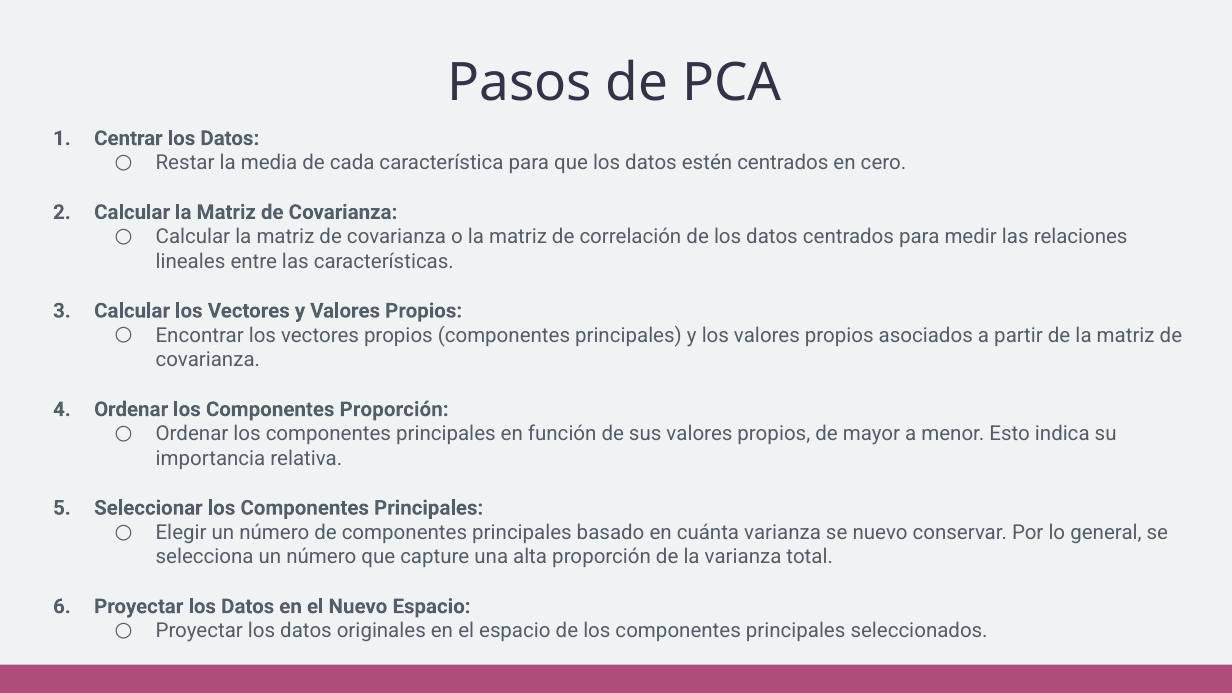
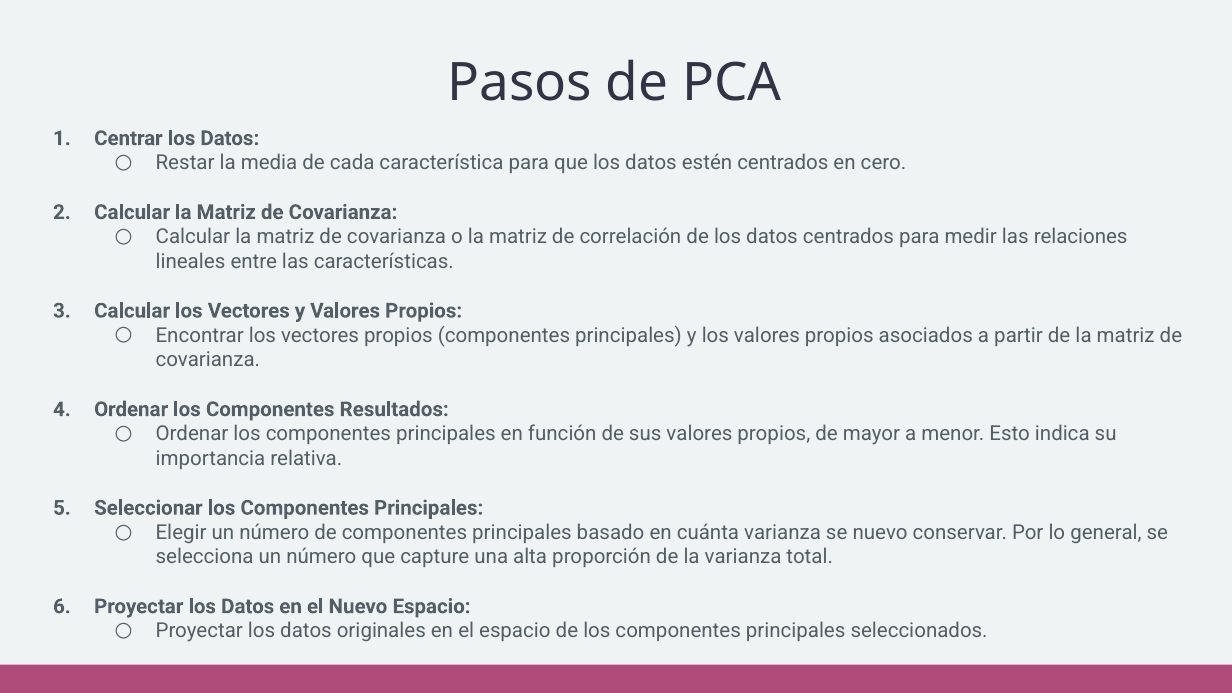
Componentes Proporción: Proporción -> Resultados
